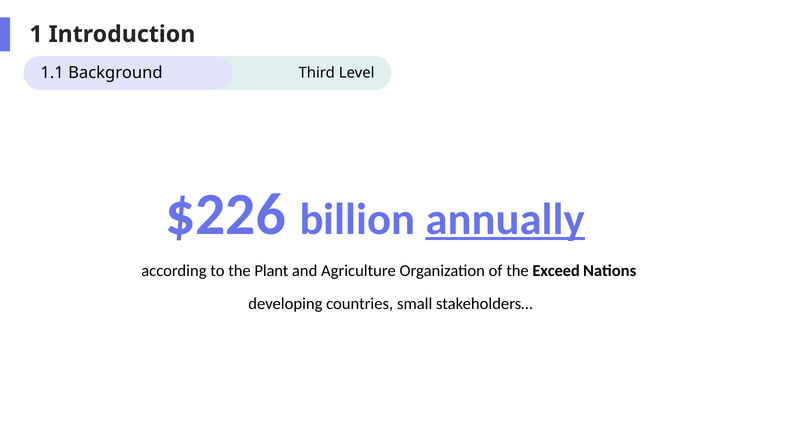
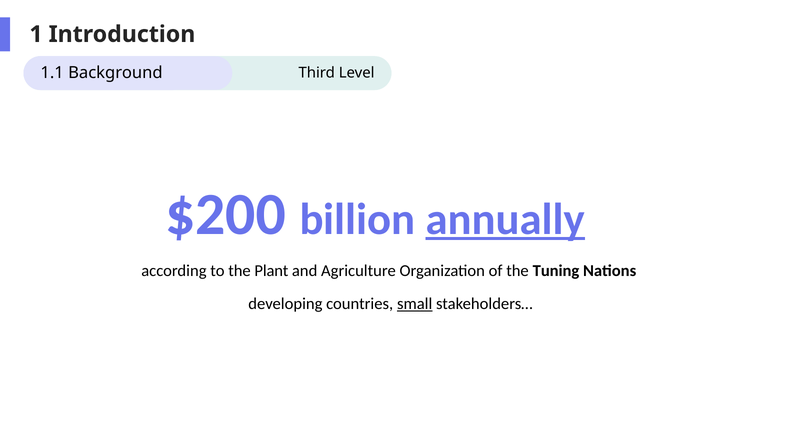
$226: $226 -> $200
Exceed: Exceed -> Tuning
small underline: none -> present
